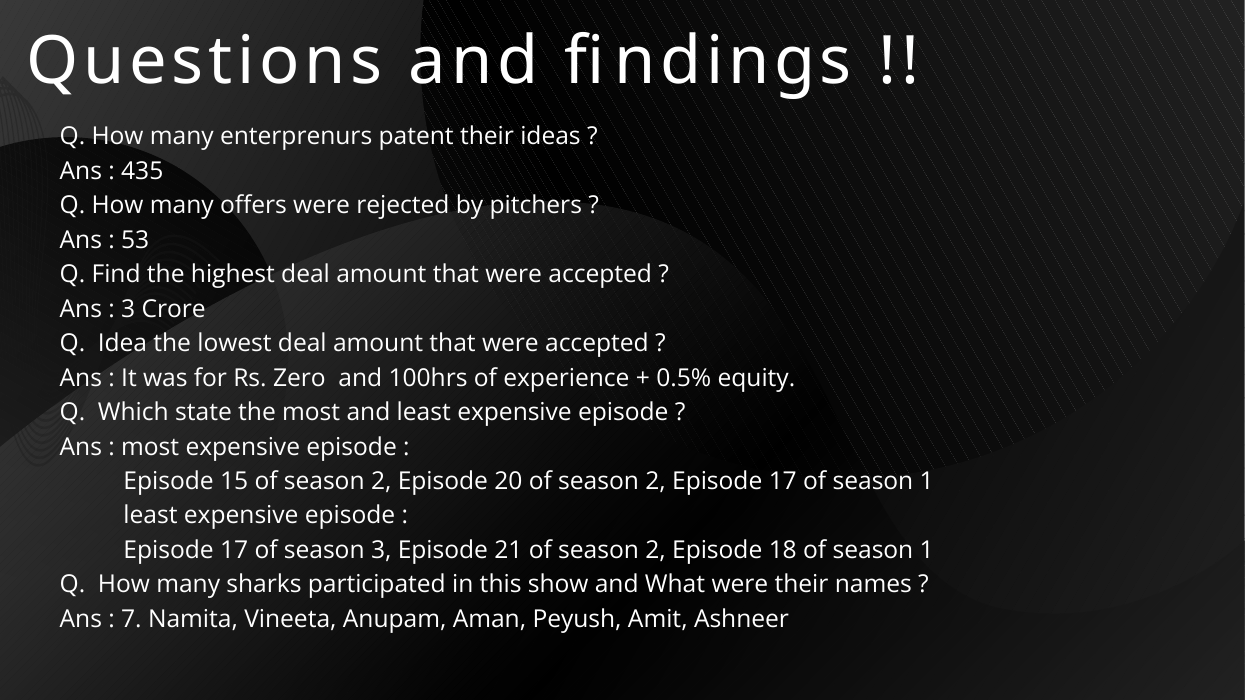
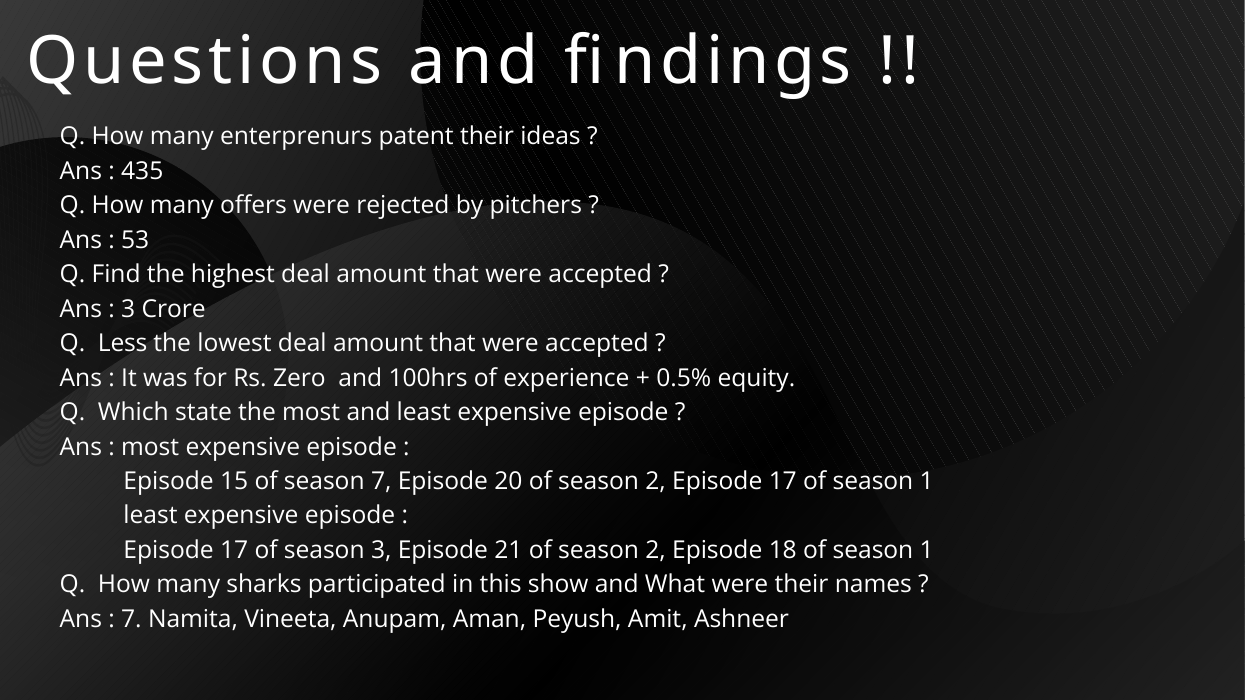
Idea: Idea -> Less
15 of season 2: 2 -> 7
